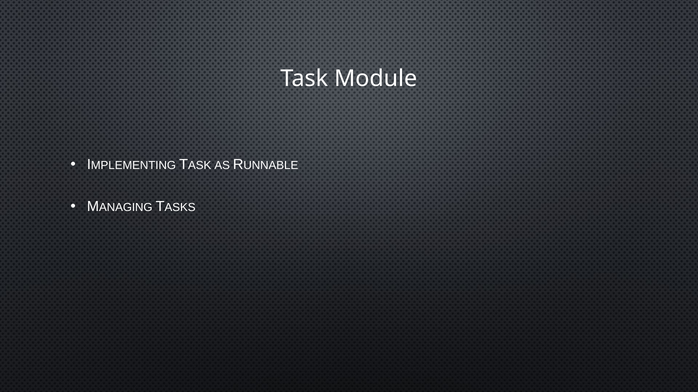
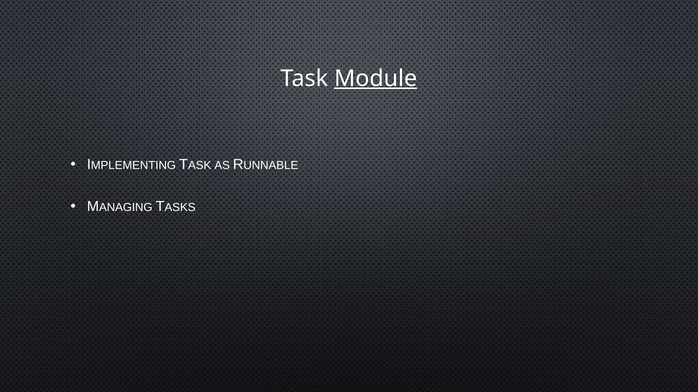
Module underline: none -> present
